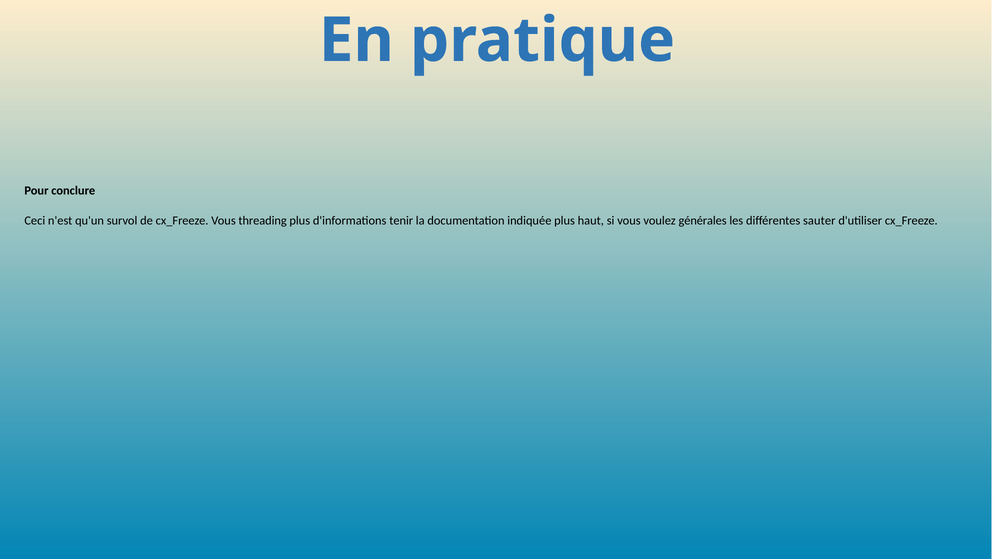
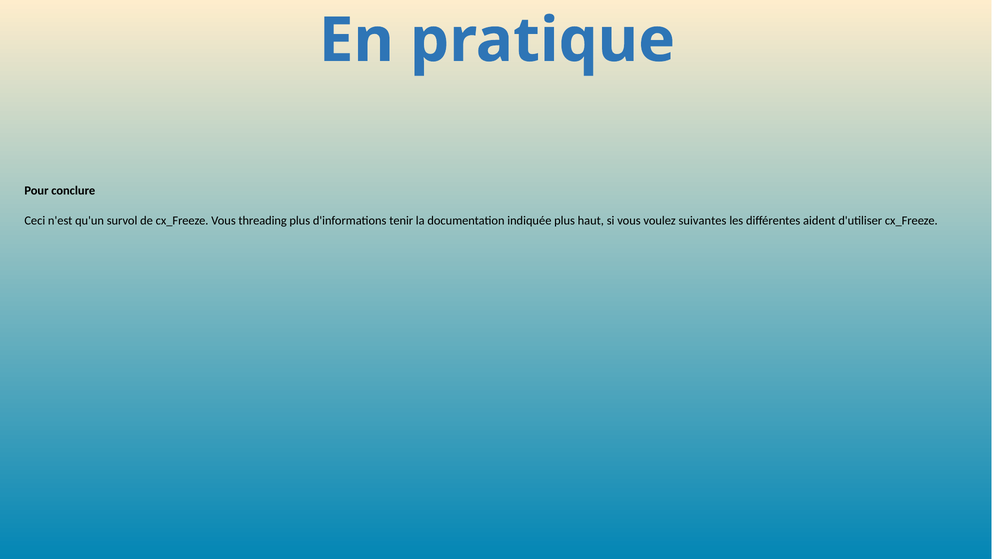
générales: générales -> suivantes
sauter: sauter -> aident
